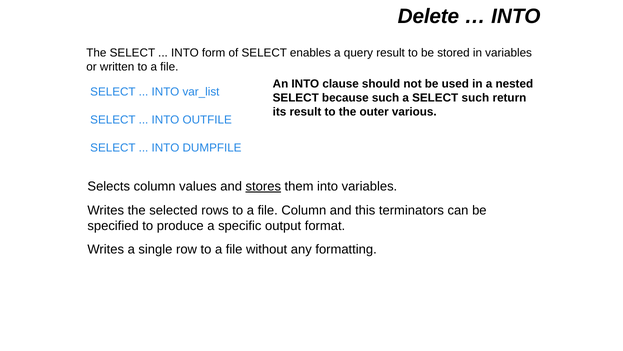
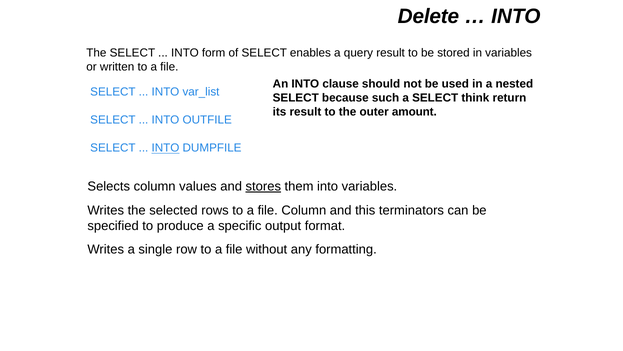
SELECT such: such -> think
various: various -> amount
INTO at (165, 148) underline: none -> present
